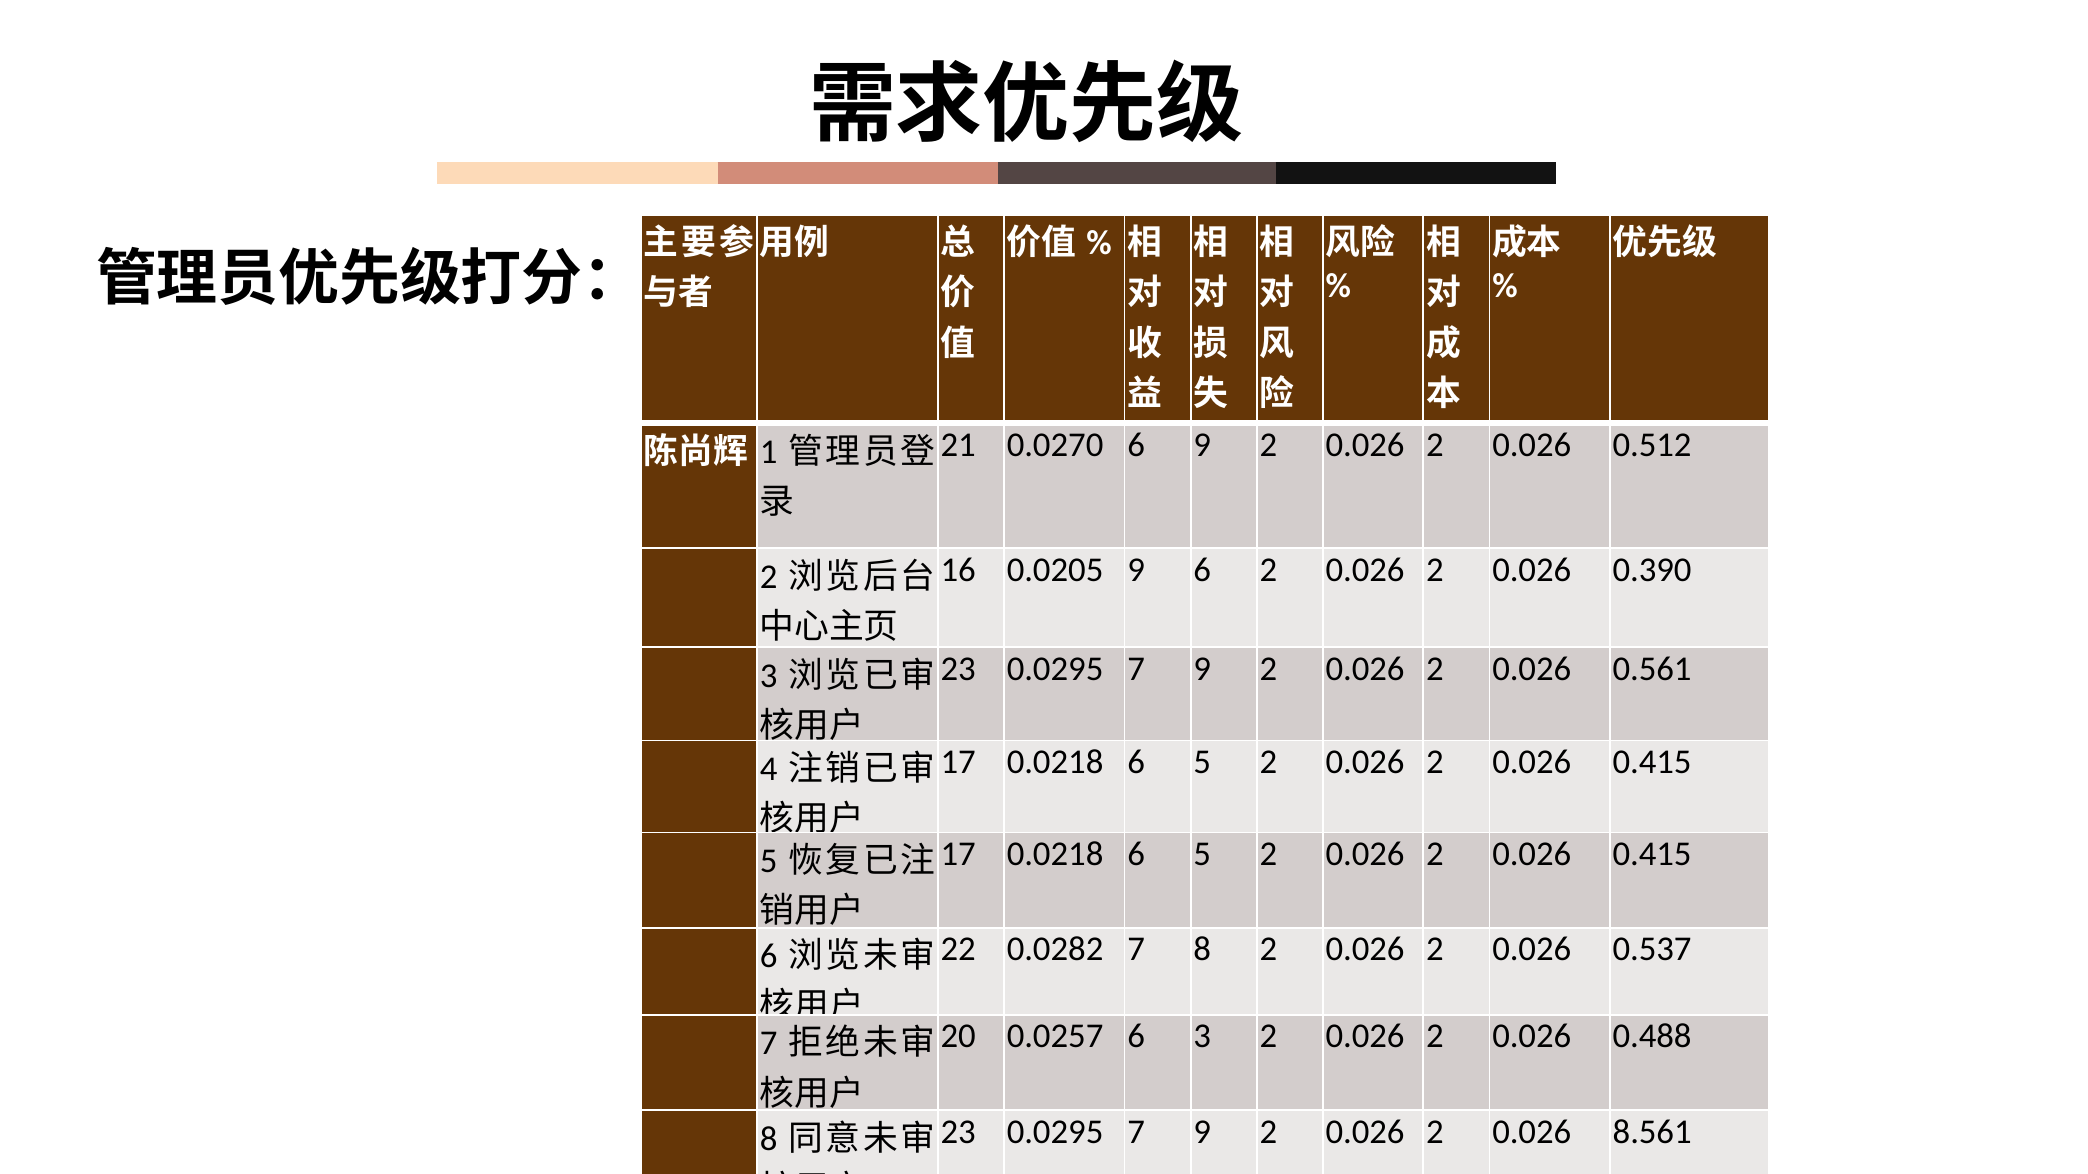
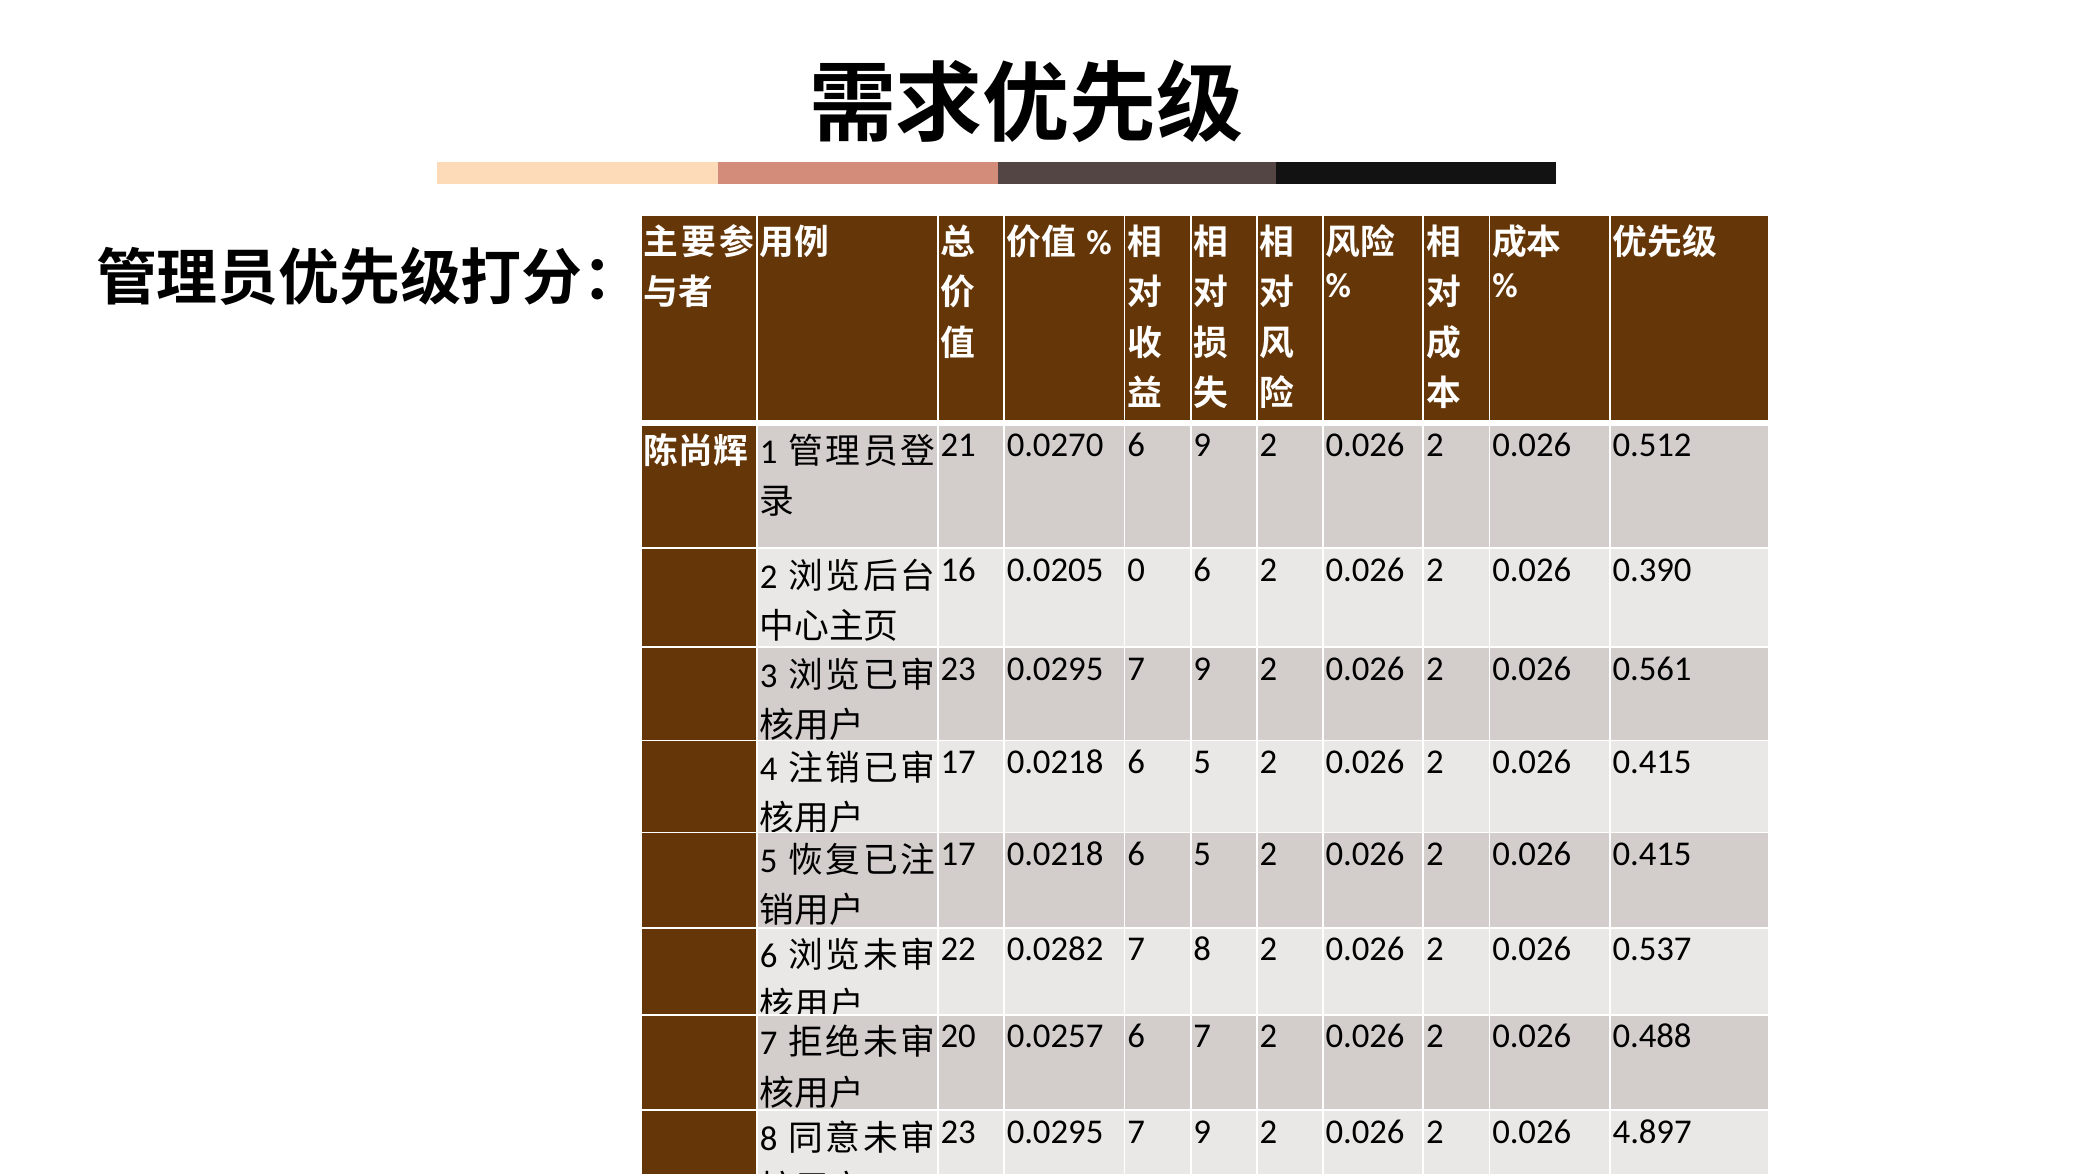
0.0205 9: 9 -> 0
6 3: 3 -> 7
8.561: 8.561 -> 4.897
